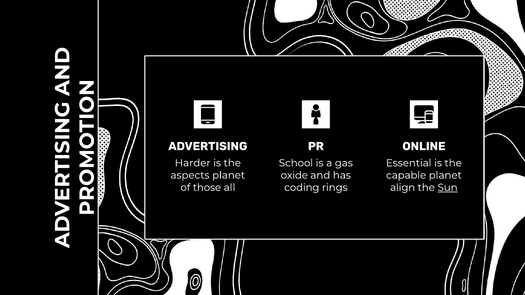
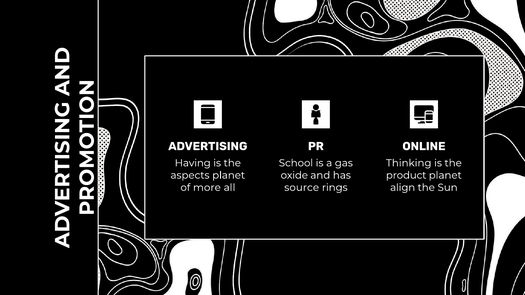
Harder: Harder -> Having
Essential: Essential -> Thinking
capable: capable -> product
those: those -> more
coding: coding -> source
Sun underline: present -> none
